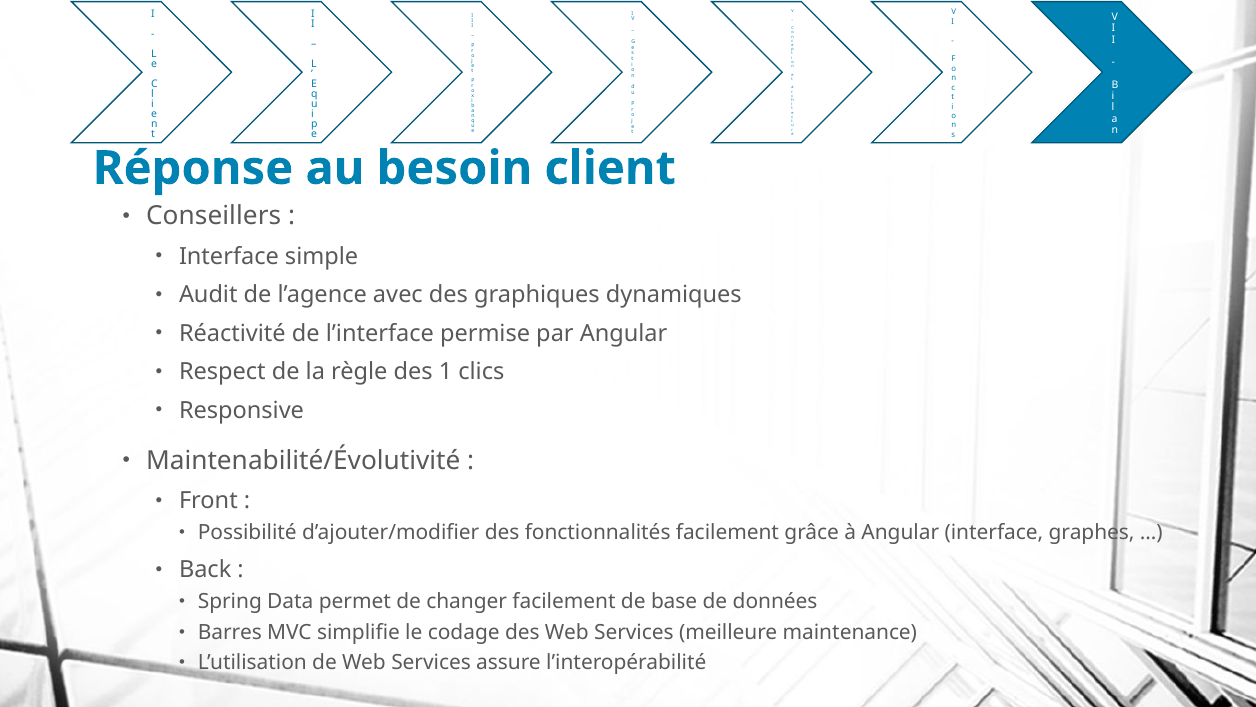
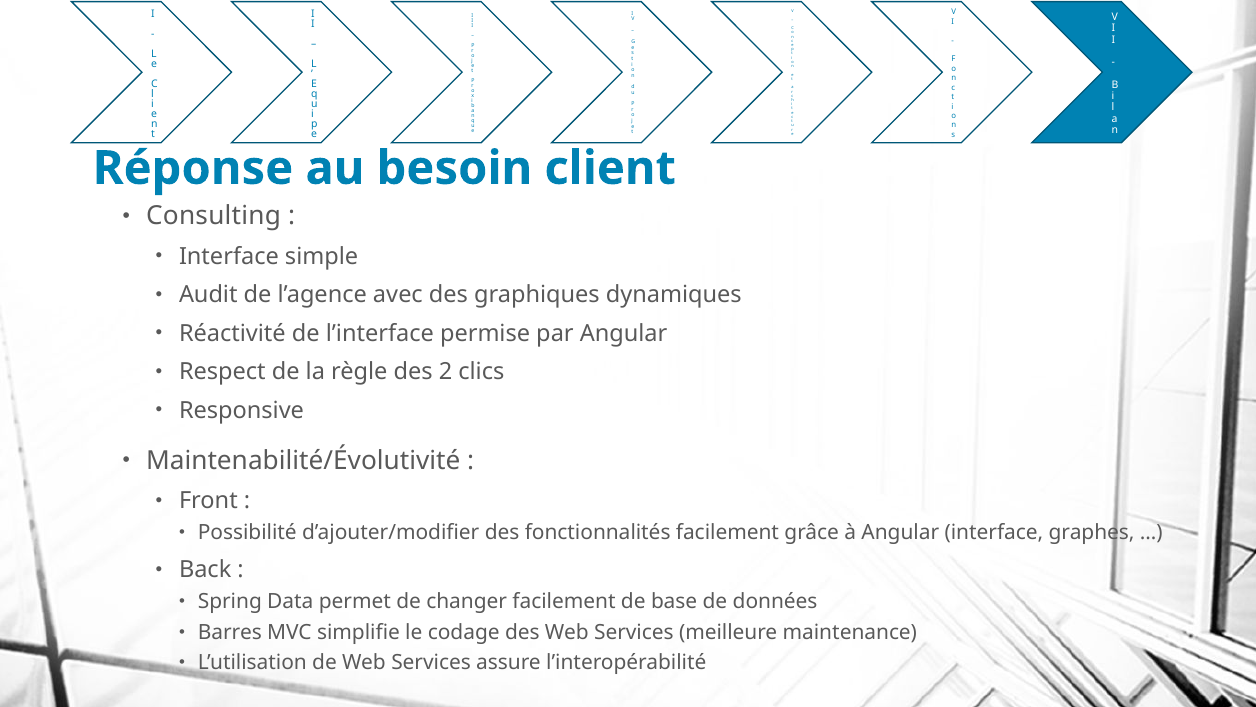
Conseillers: Conseillers -> Consulting
1: 1 -> 2
